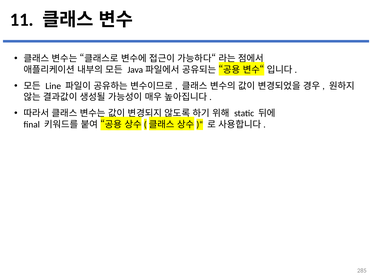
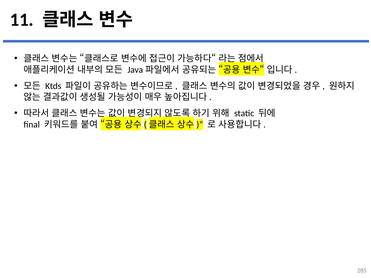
Line: Line -> Ktds
